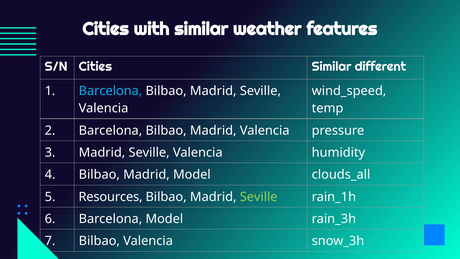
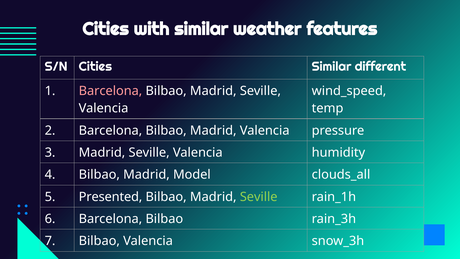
Barcelona at (110, 91) colour: light blue -> pink
Resources: Resources -> Presented
6 Barcelona Model: Model -> Bilbao
